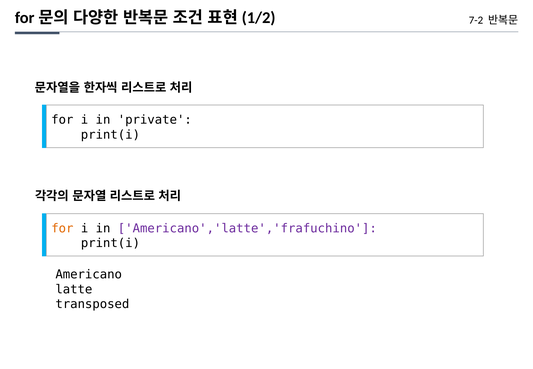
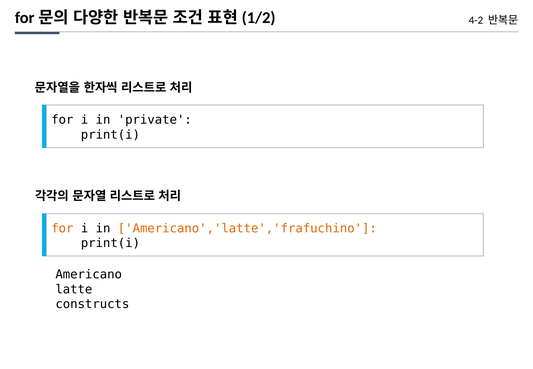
7-2: 7-2 -> 4-2
Americano','latte','frafuchino colour: purple -> orange
transposed: transposed -> constructs
